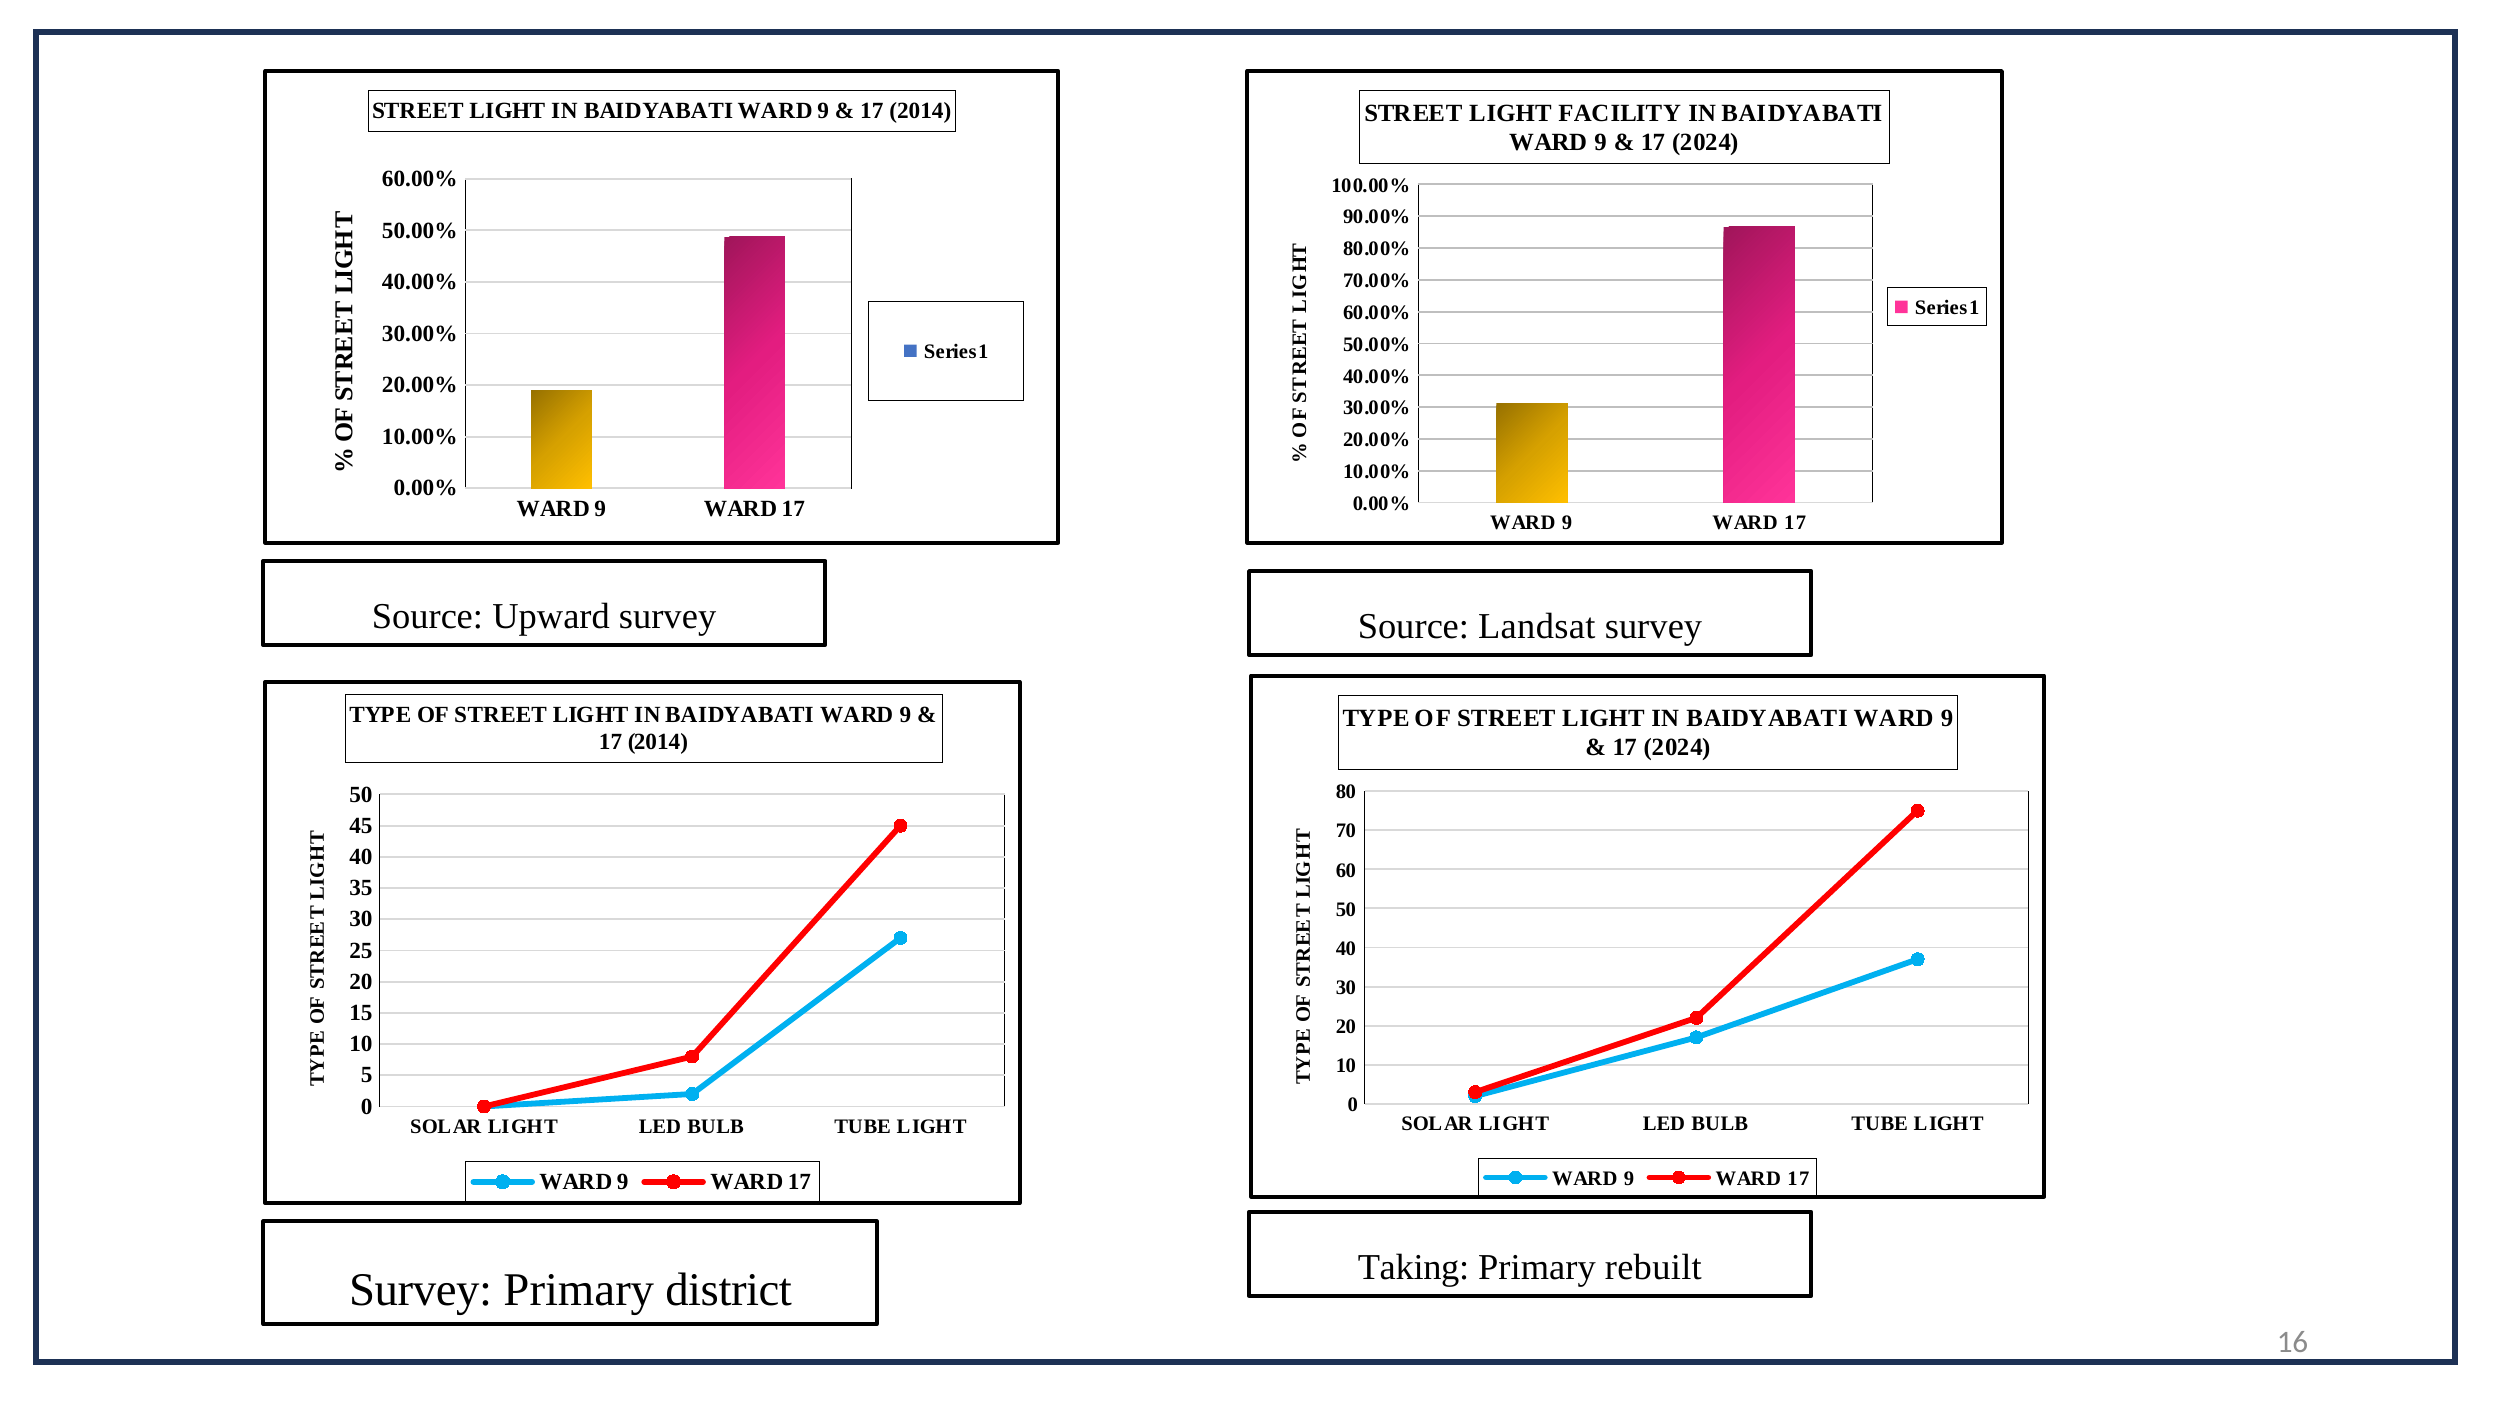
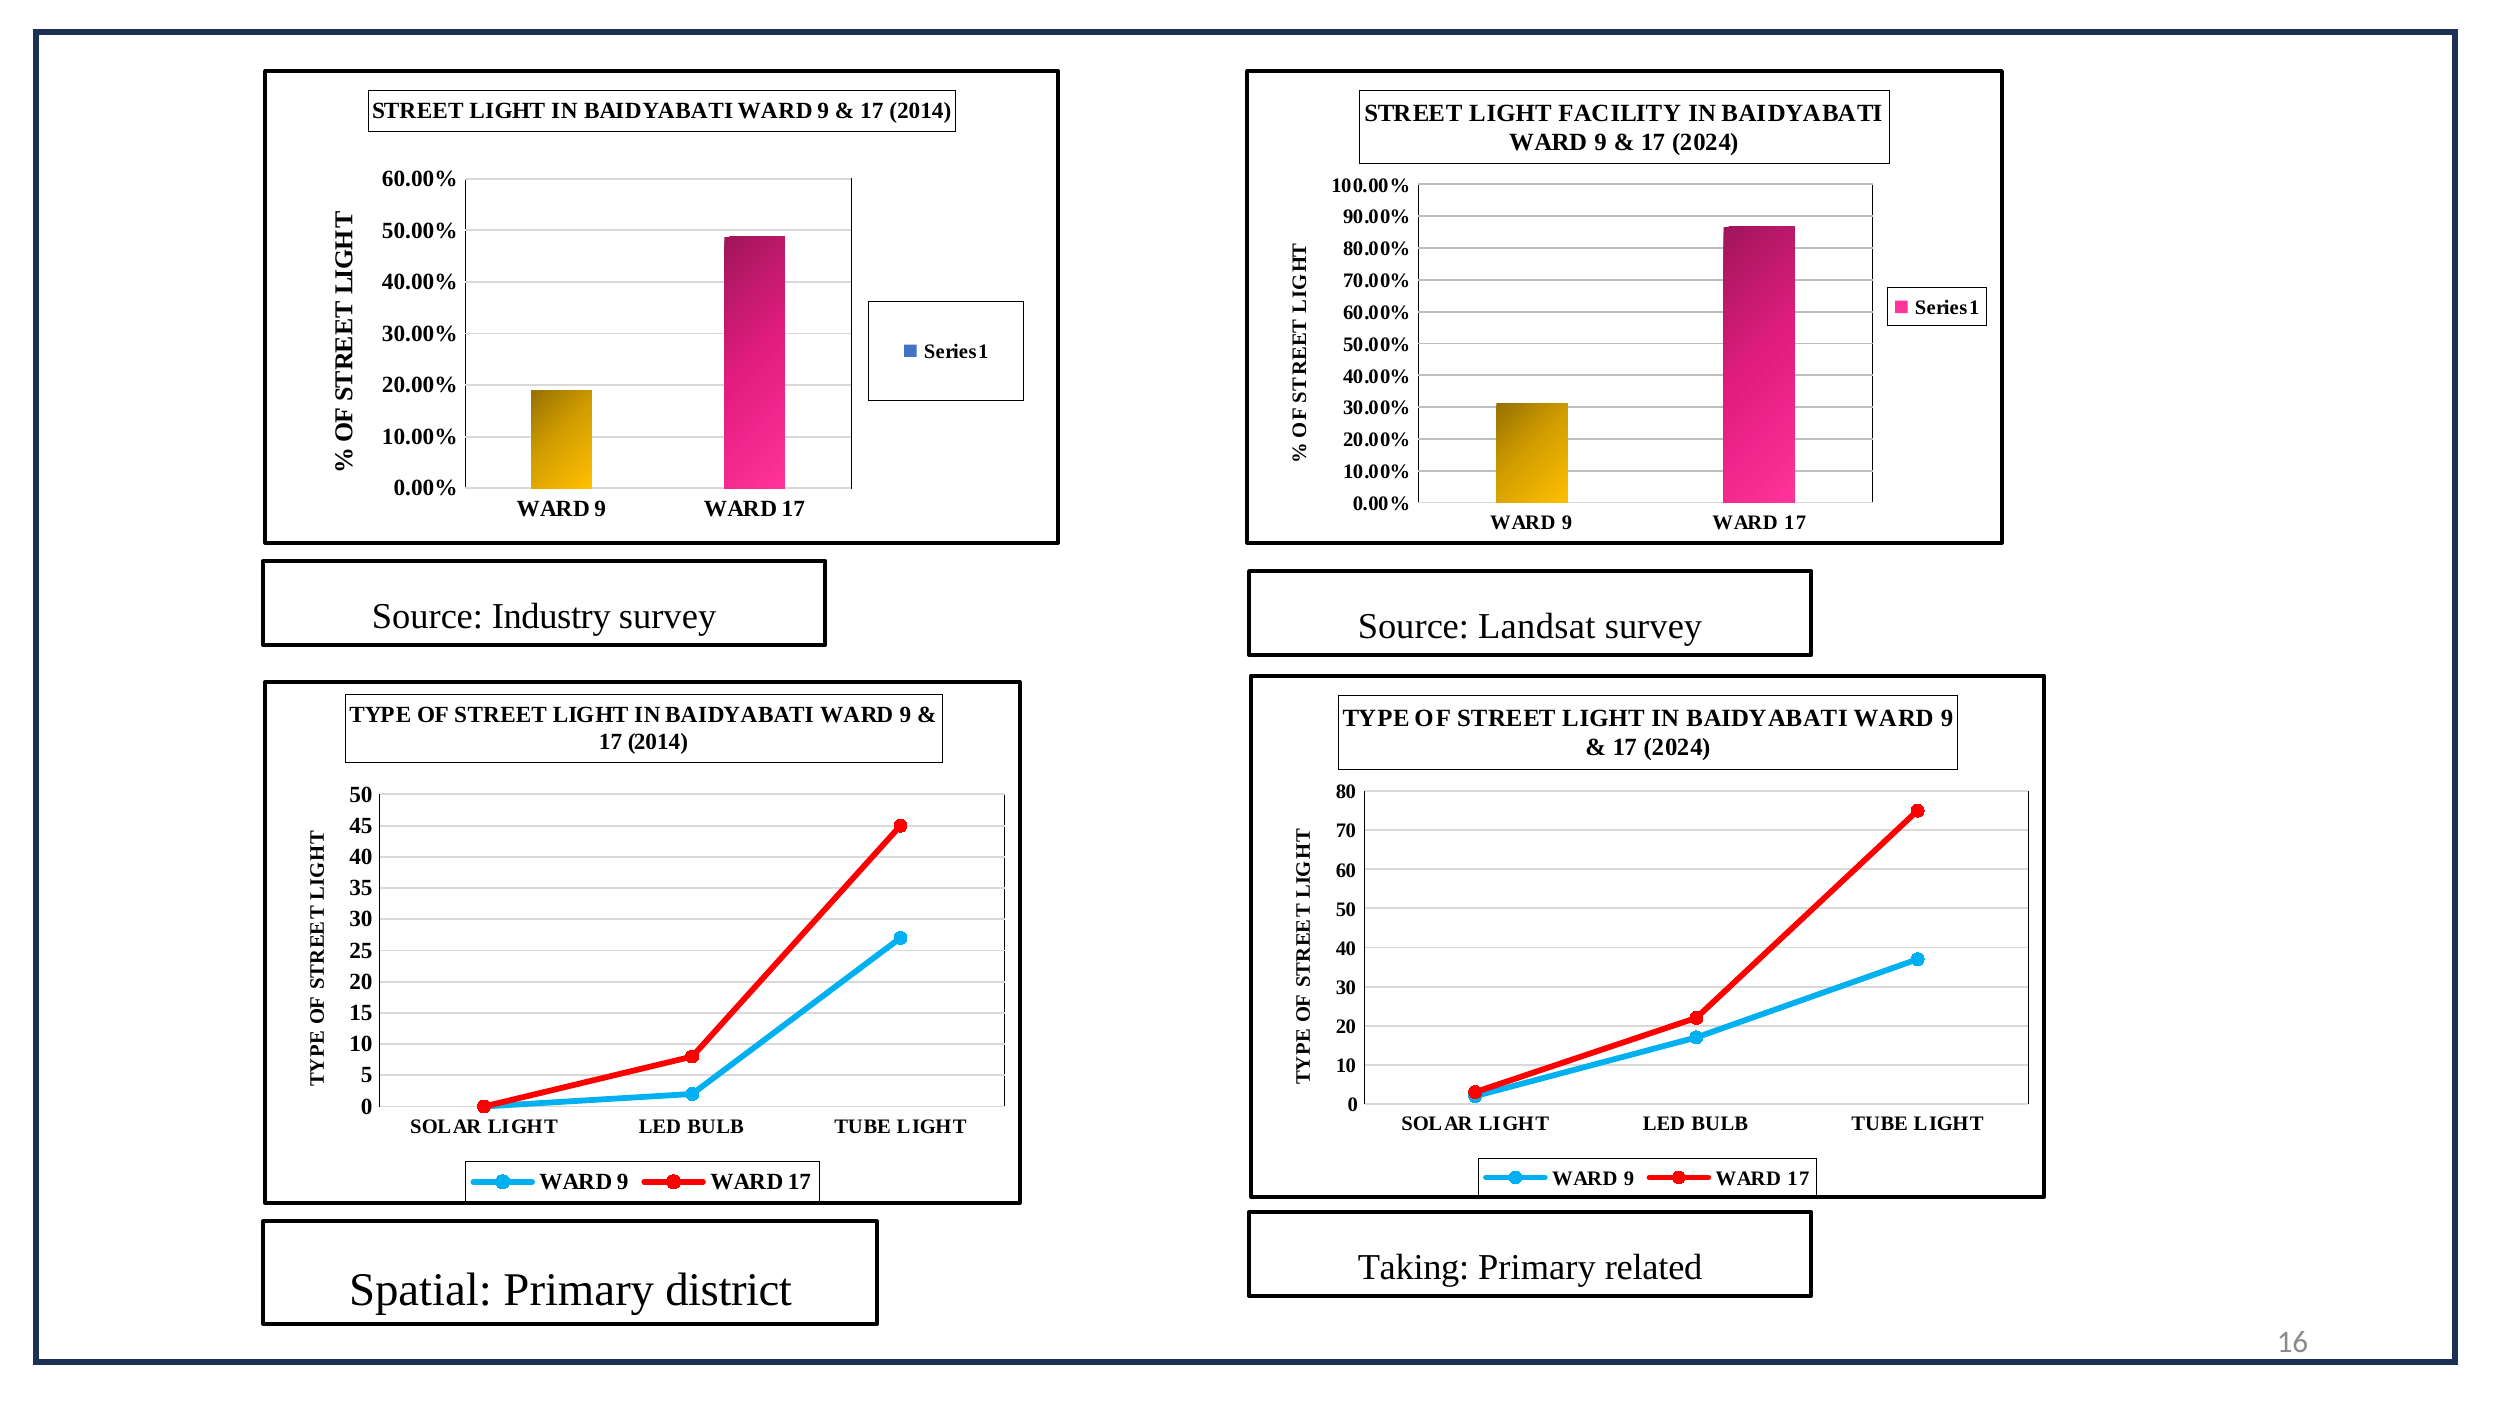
Upward: Upward -> Industry
rebuilt: rebuilt -> related
Survey at (421, 1290): Survey -> Spatial
